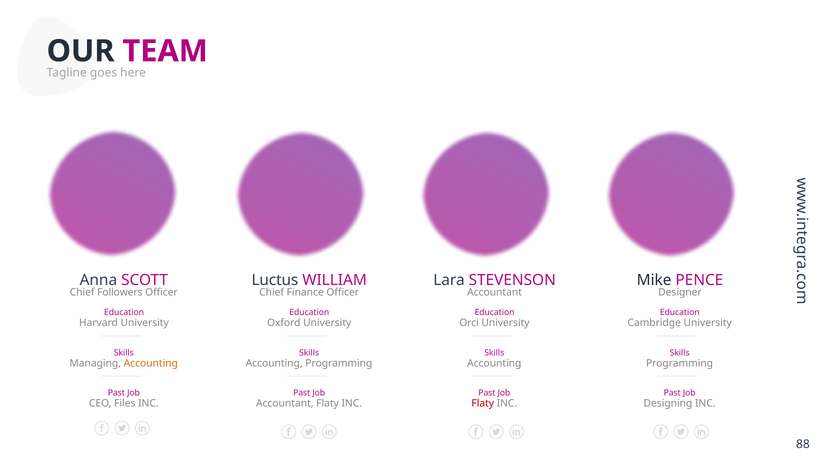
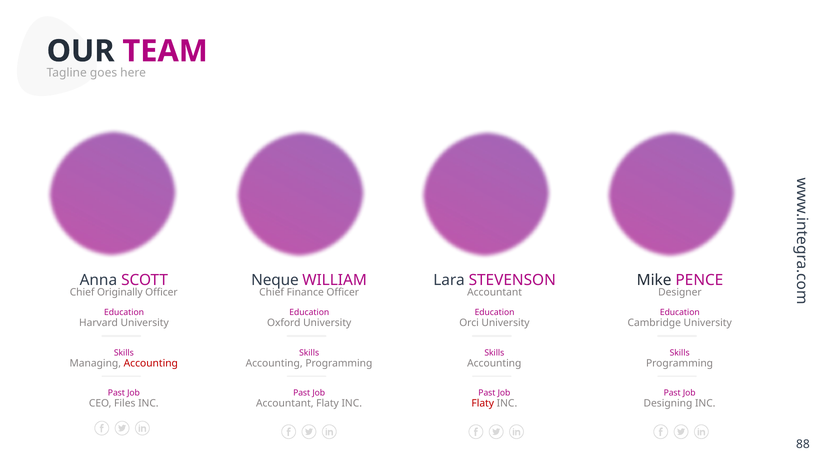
Luctus: Luctus -> Neque
Followers: Followers -> Originally
Accounting at (151, 364) colour: orange -> red
